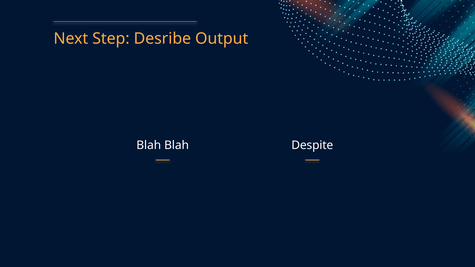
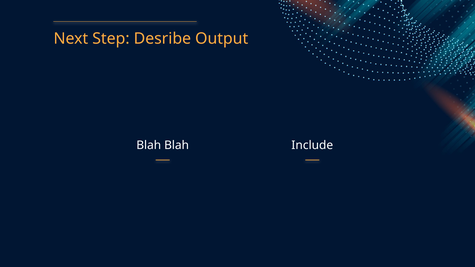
Despite: Despite -> Include
